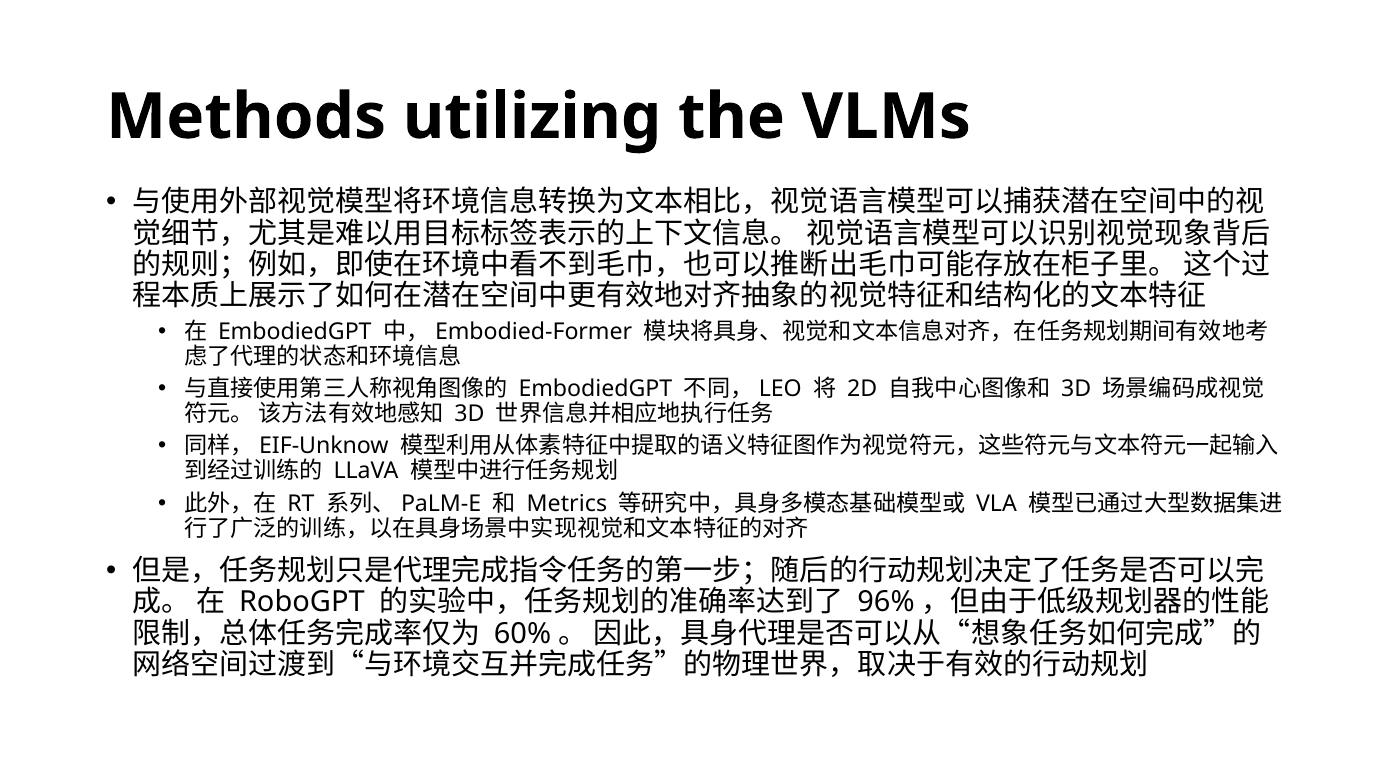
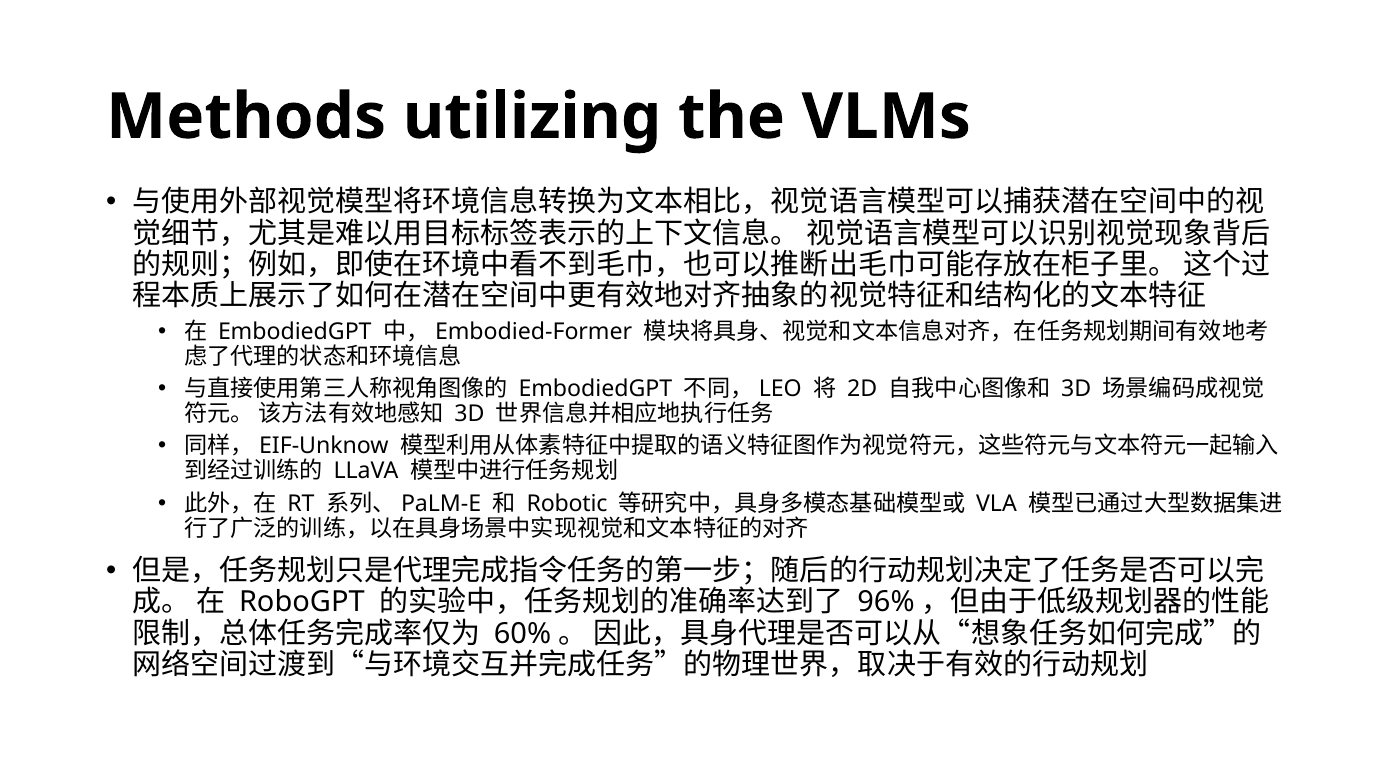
Metrics: Metrics -> Robotic
